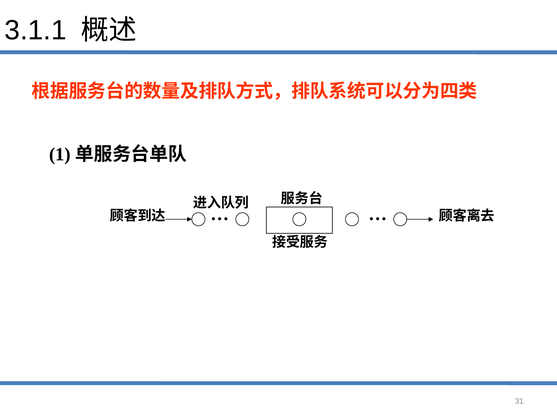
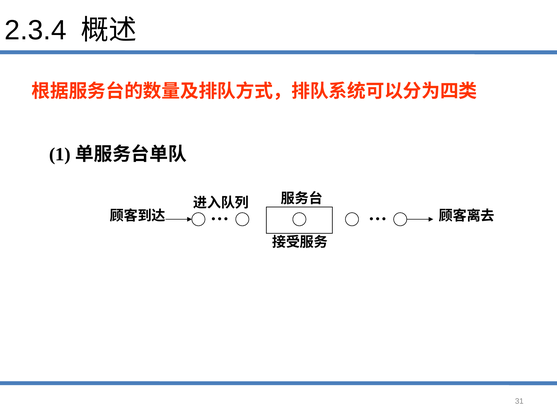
3.1.1: 3.1.1 -> 2.3.4
